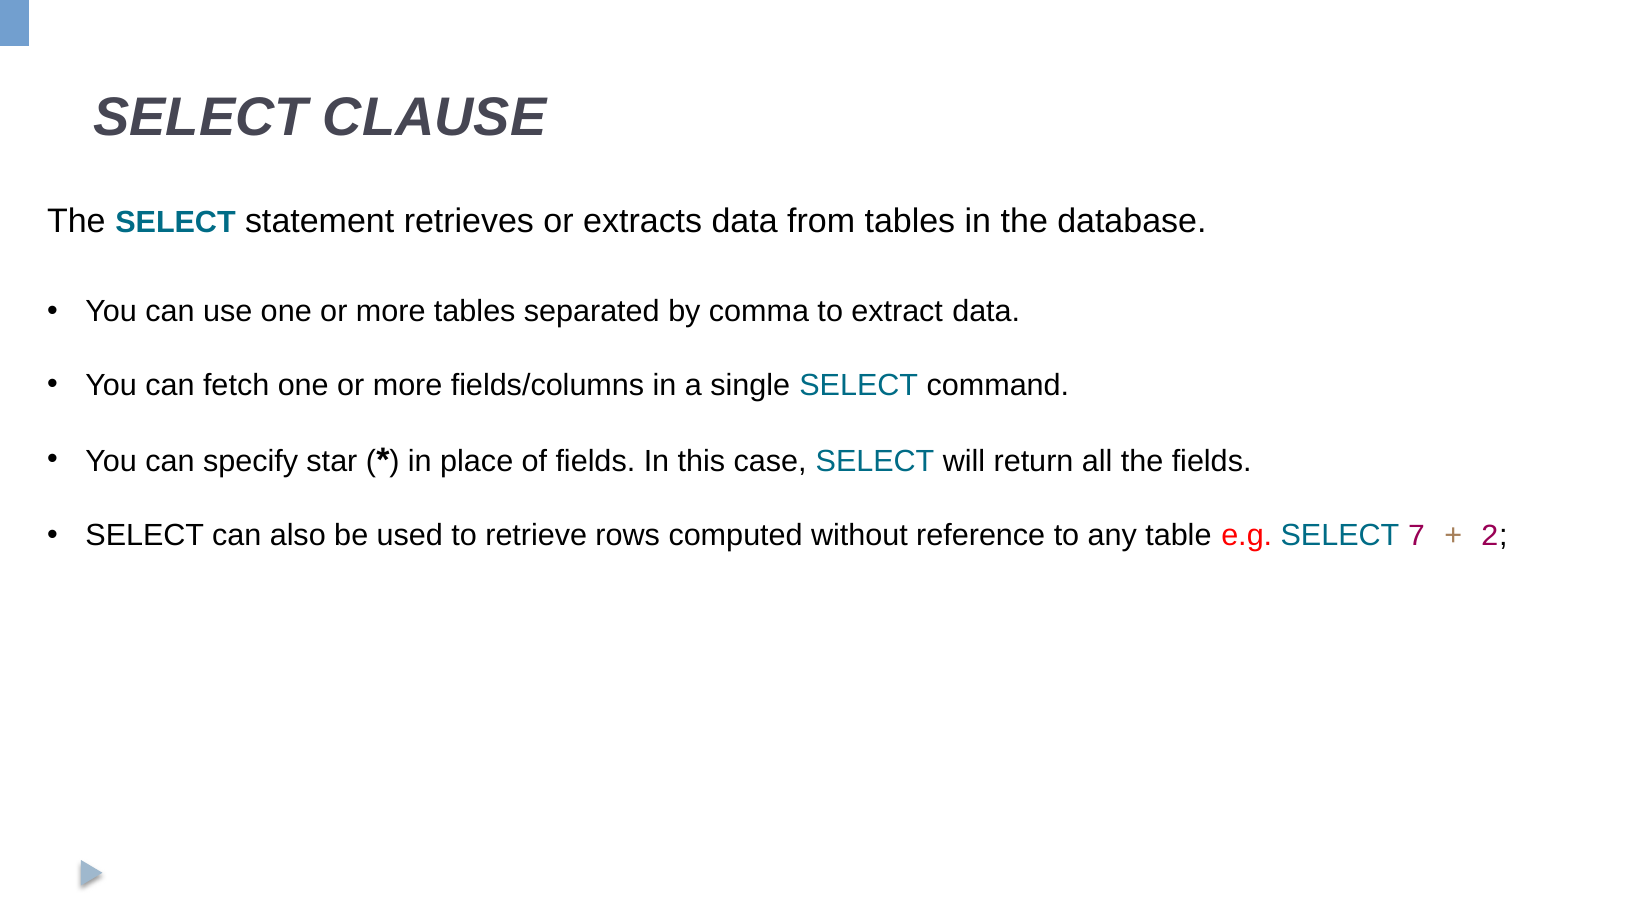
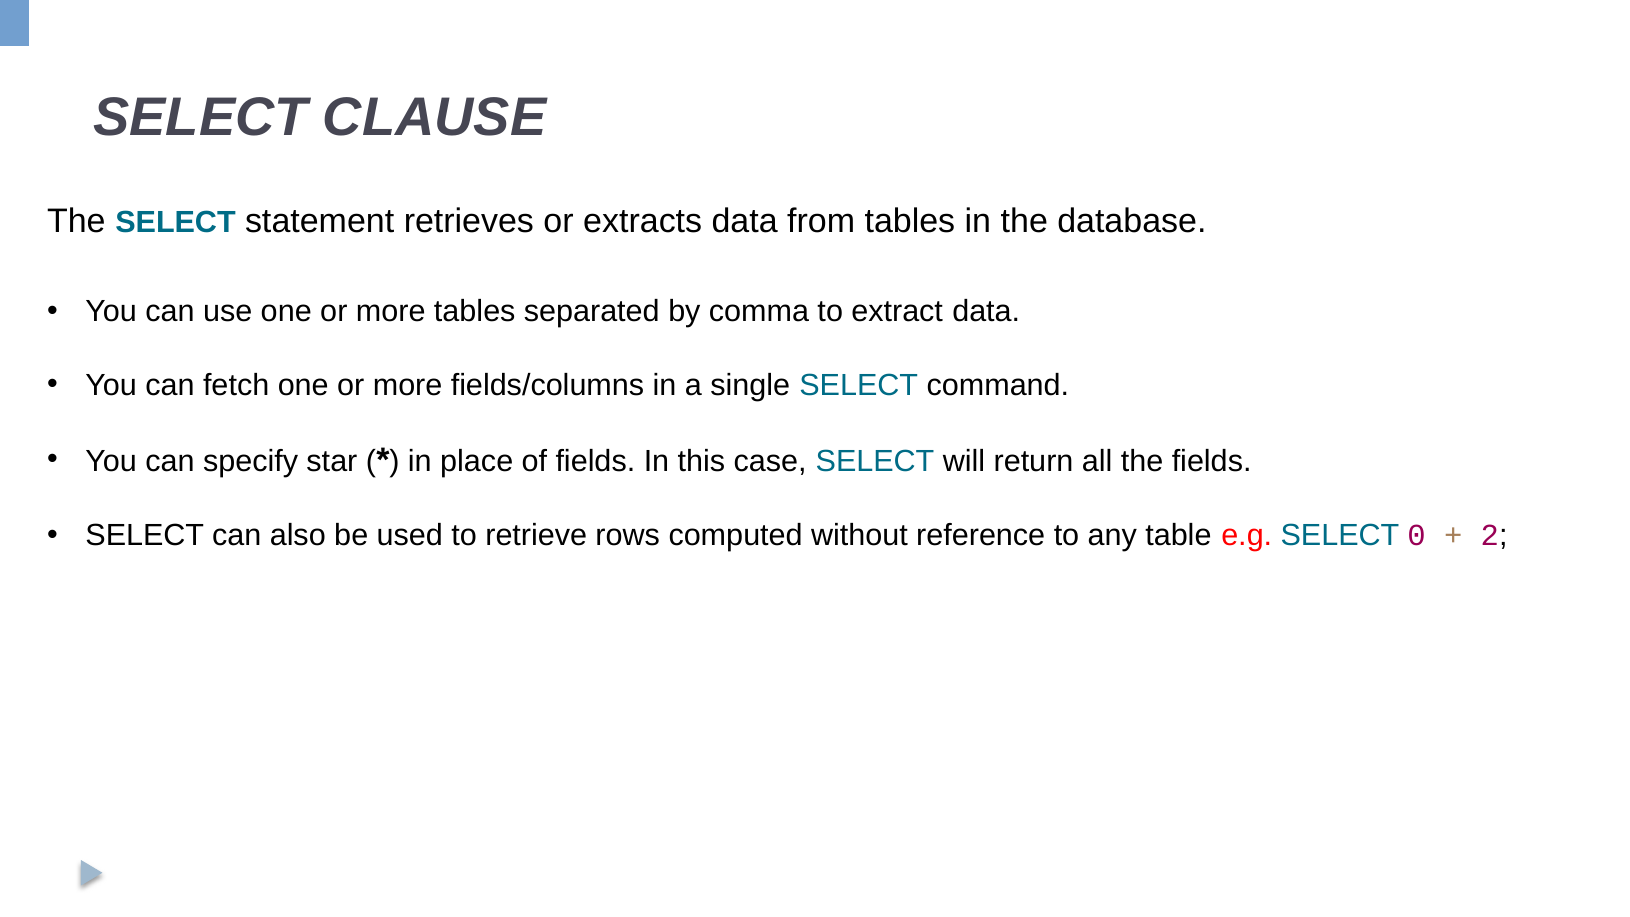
7: 7 -> 0
